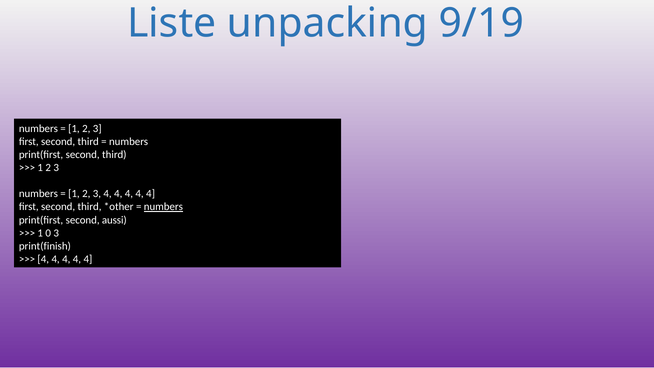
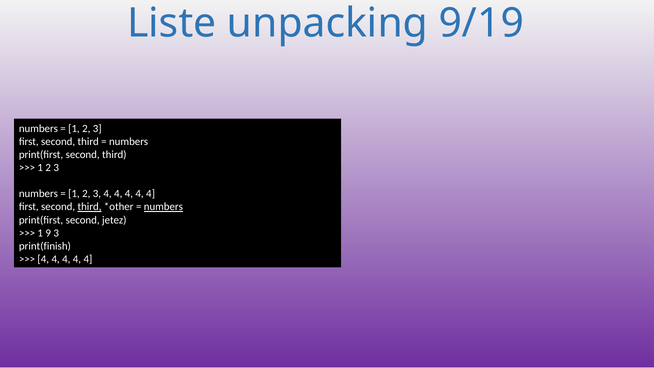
third at (90, 207) underline: none -> present
aussi: aussi -> jetez
0: 0 -> 9
